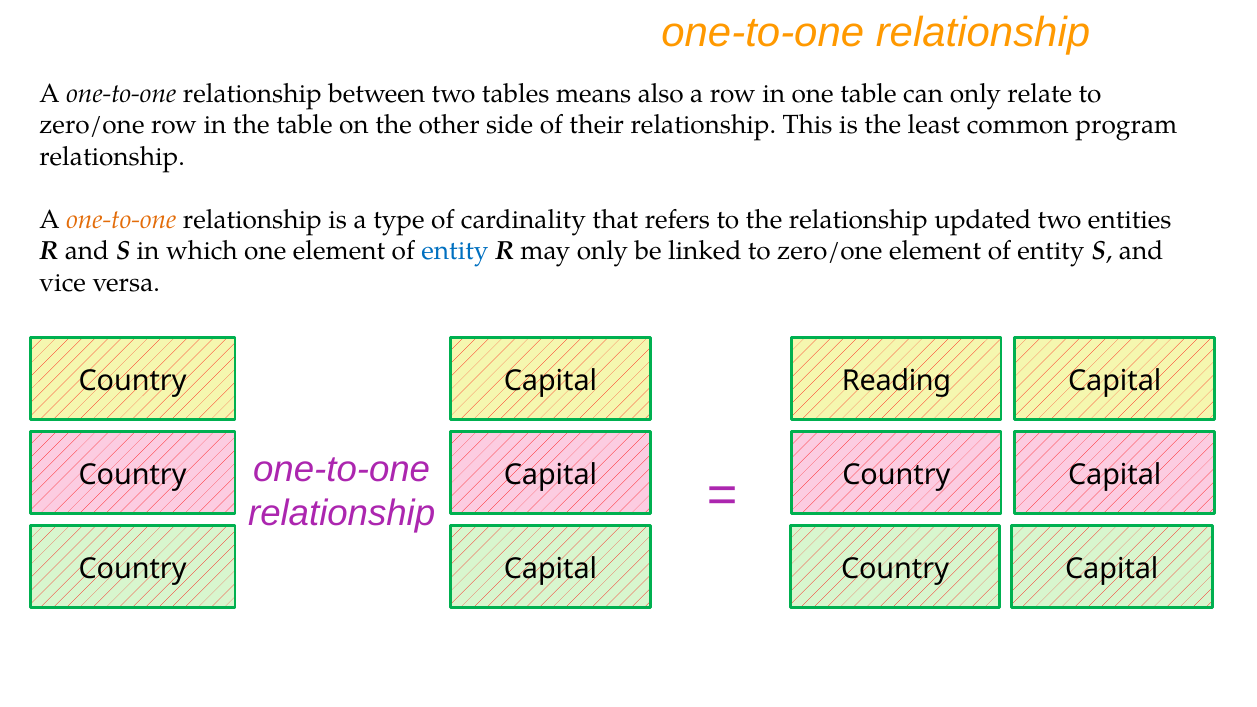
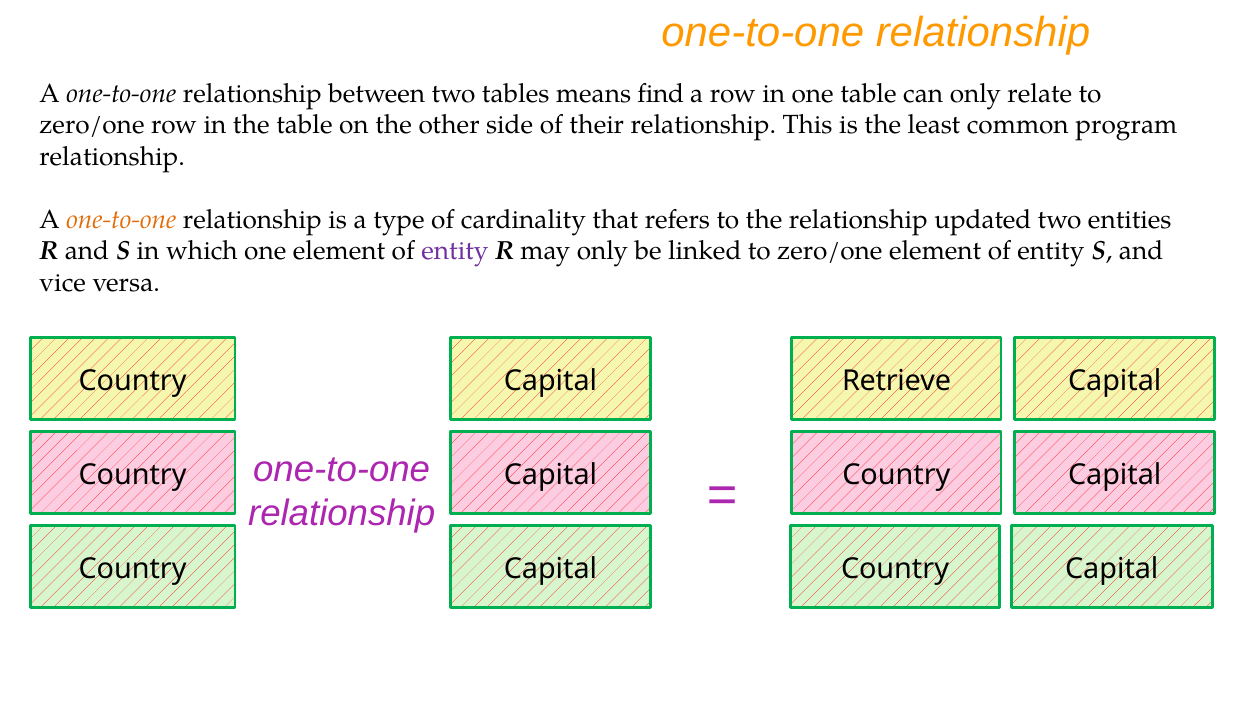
also: also -> find
entity at (455, 251) colour: blue -> purple
Reading: Reading -> Retrieve
